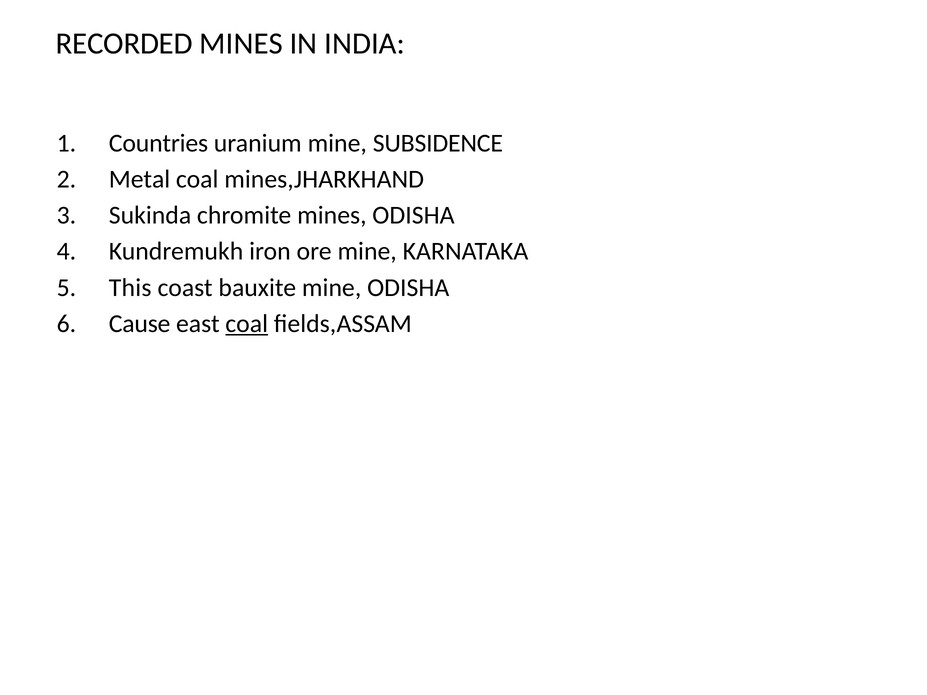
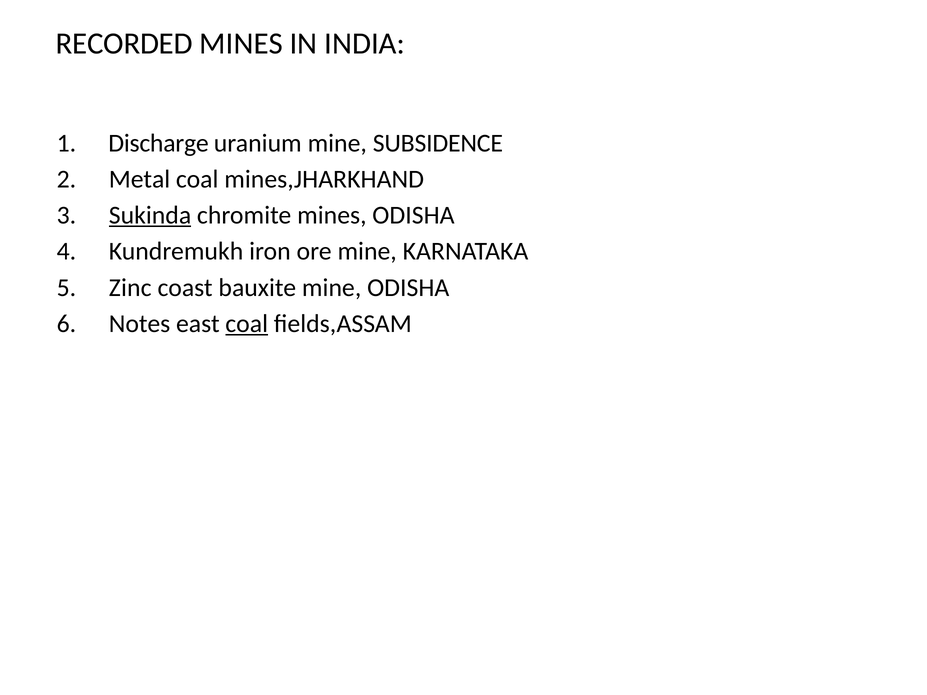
Countries: Countries -> Discharge
Sukinda underline: none -> present
This: This -> Zinc
Cause: Cause -> Notes
